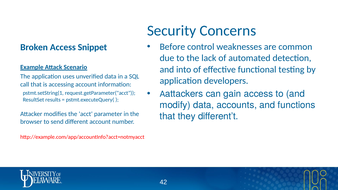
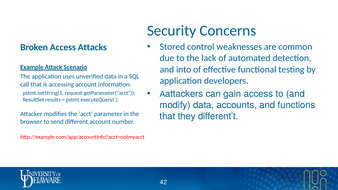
Before: Before -> Stored
Snippet: Snippet -> Attacks
